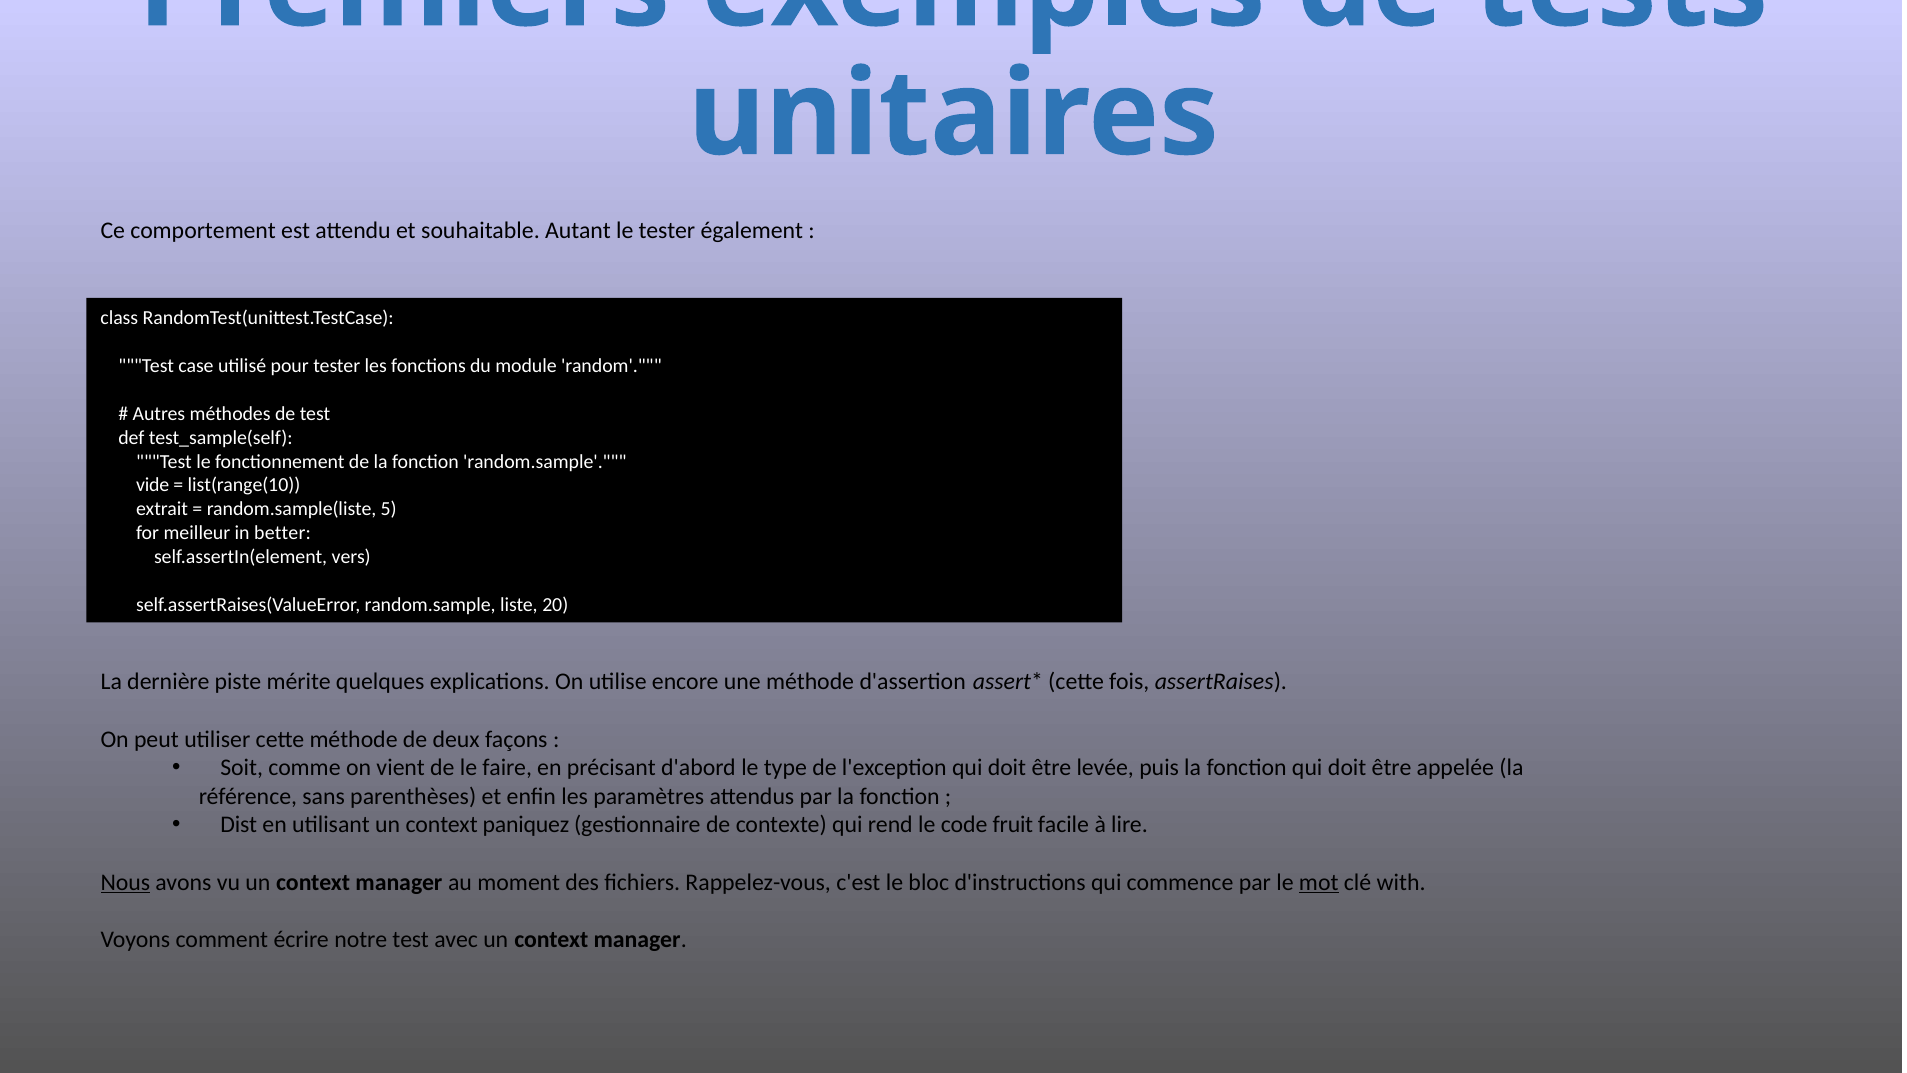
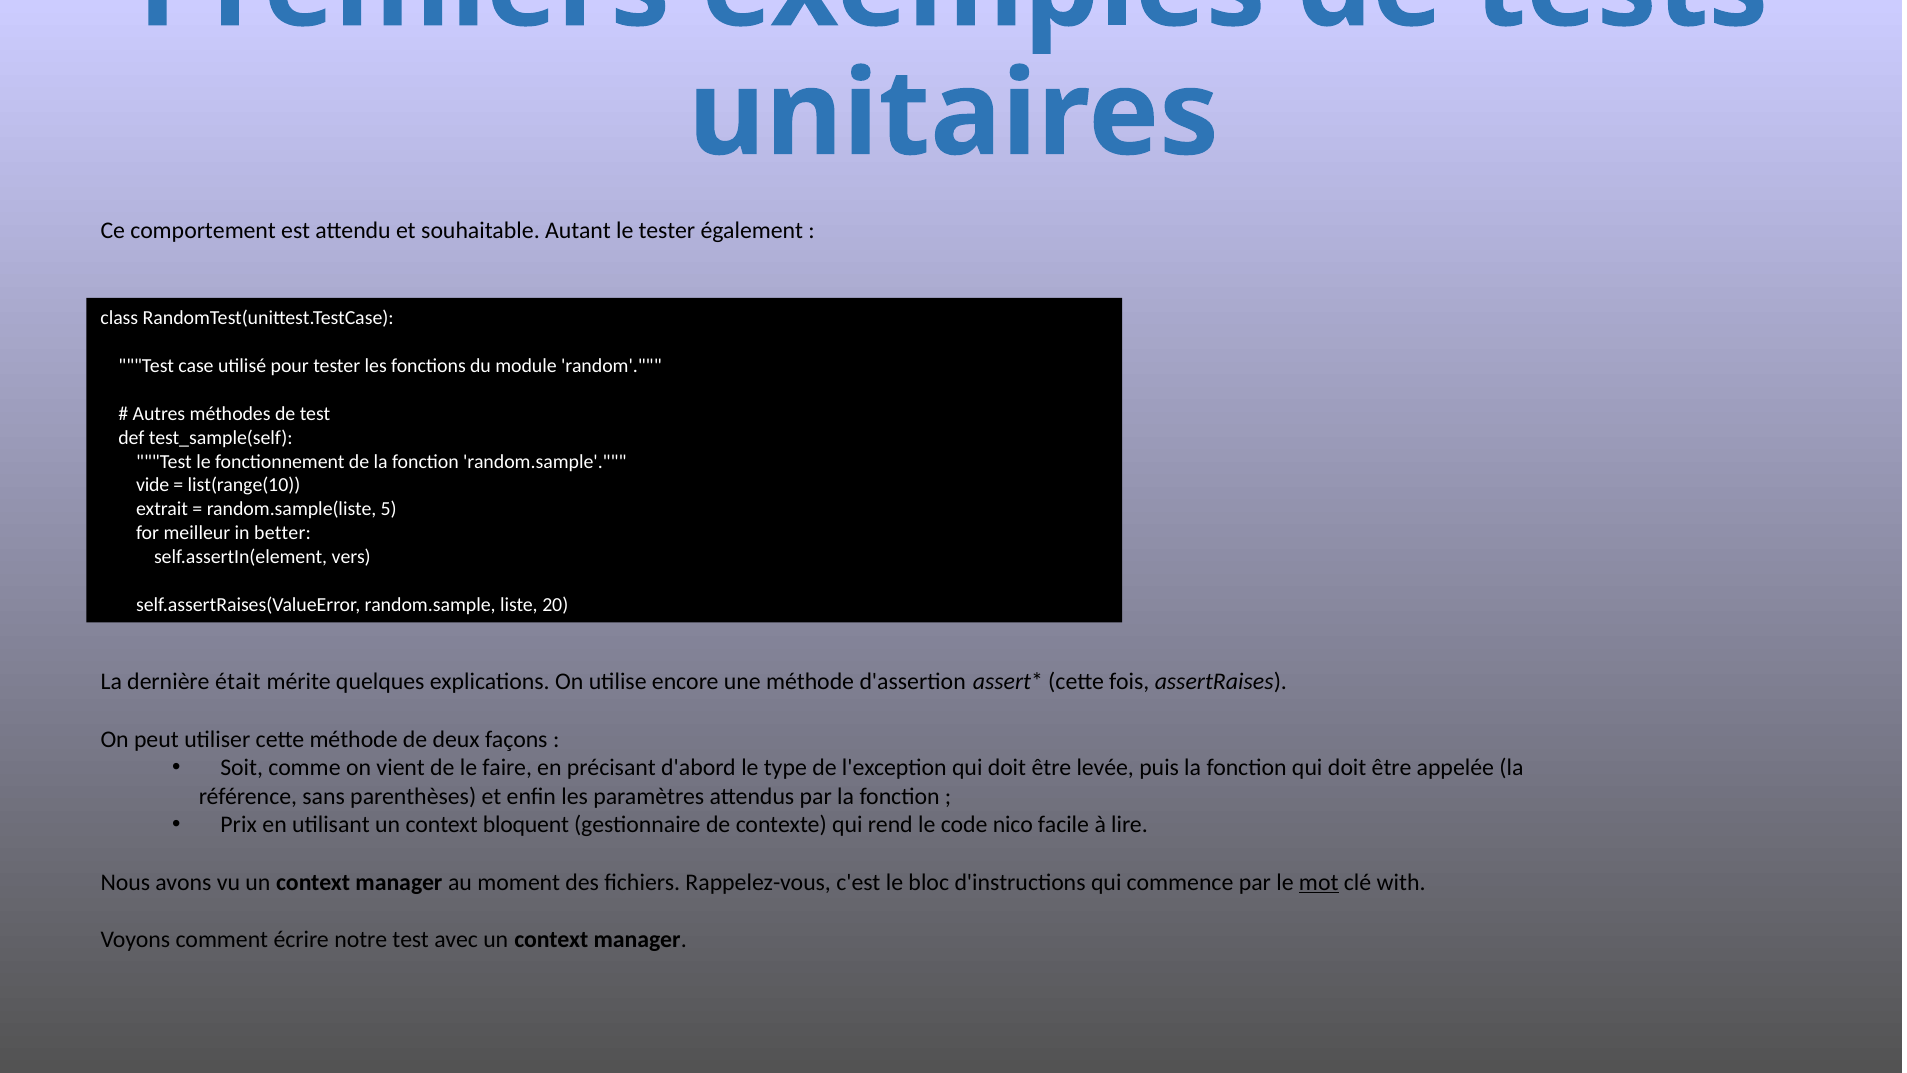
piste: piste -> était
Dist: Dist -> Prix
paniquez: paniquez -> bloquent
fruit: fruit -> nico
Nous underline: present -> none
